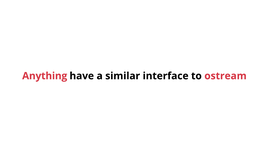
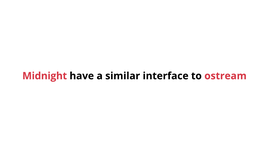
Anything: Anything -> Midnight
